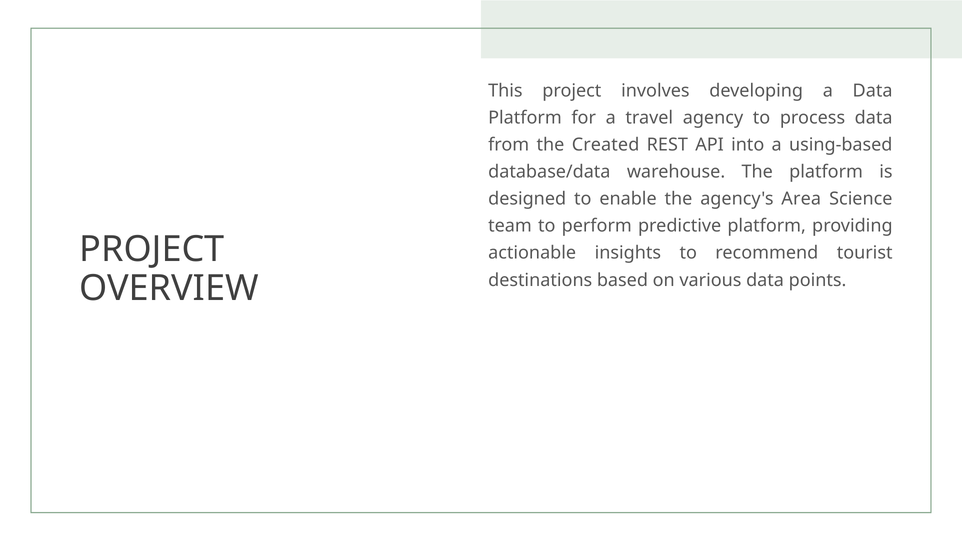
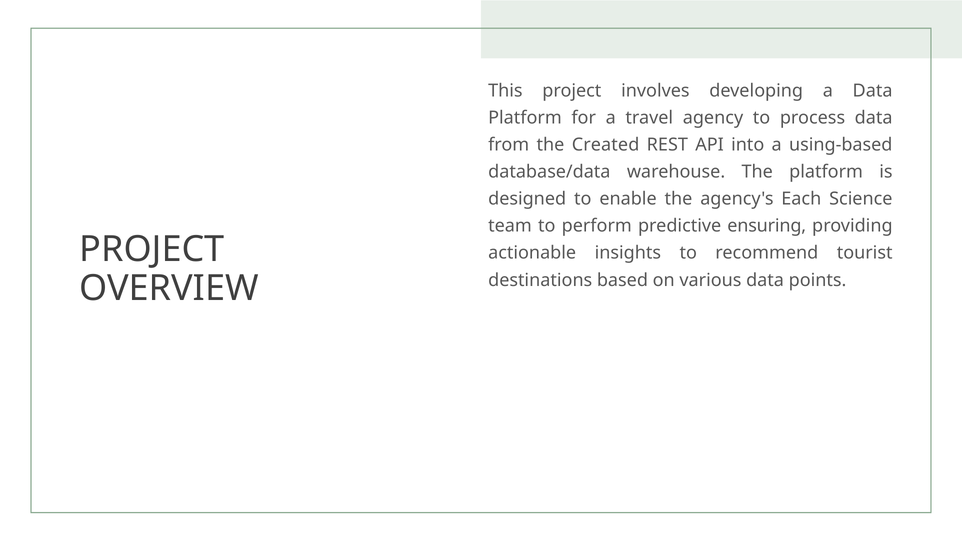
Area: Area -> Each
predictive platform: platform -> ensuring
